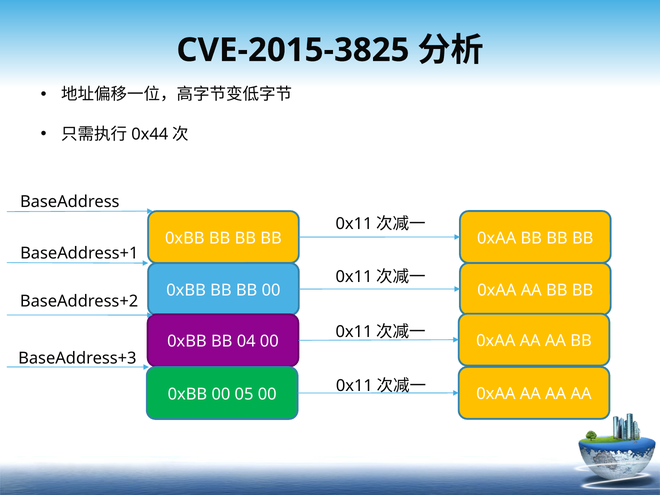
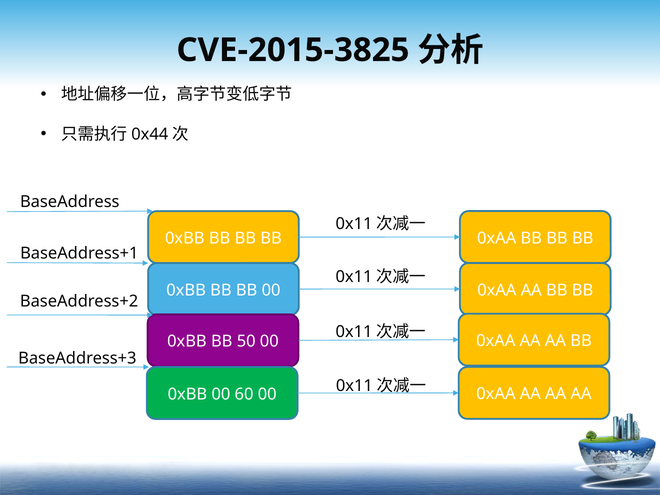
04: 04 -> 50
05: 05 -> 60
